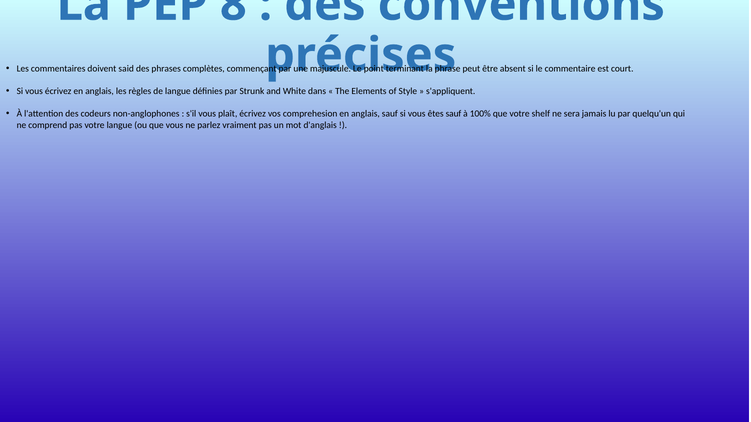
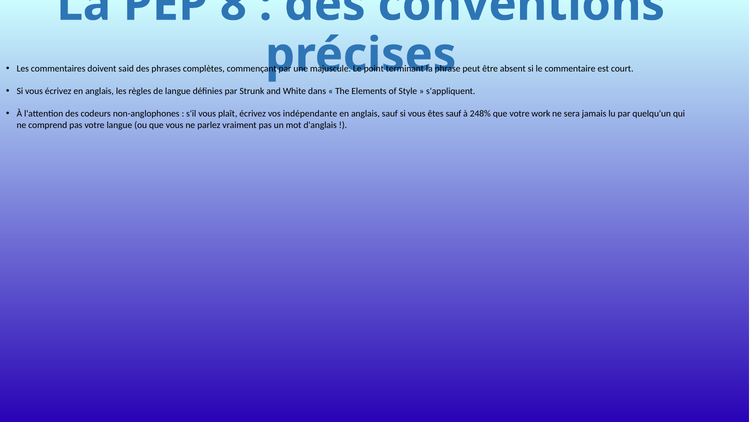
comprehesion: comprehesion -> indépendante
100%: 100% -> 248%
shelf: shelf -> work
